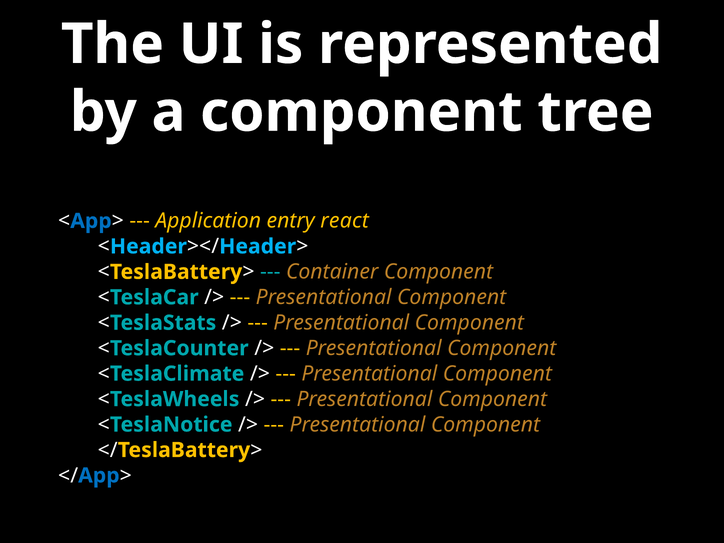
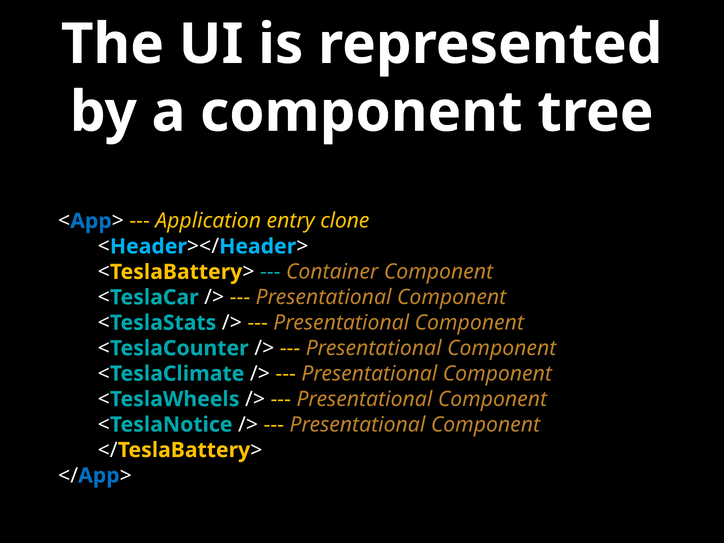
react: react -> clone
